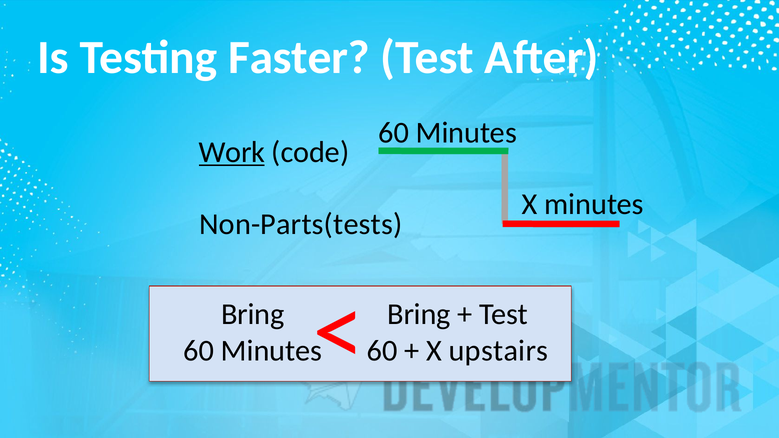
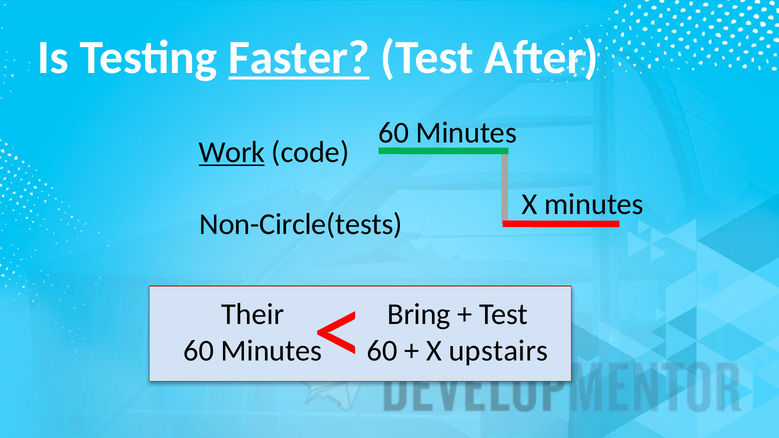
Faster underline: none -> present
Non-Parts(tests: Non-Parts(tests -> Non-Circle(tests
Bring at (253, 315): Bring -> Their
